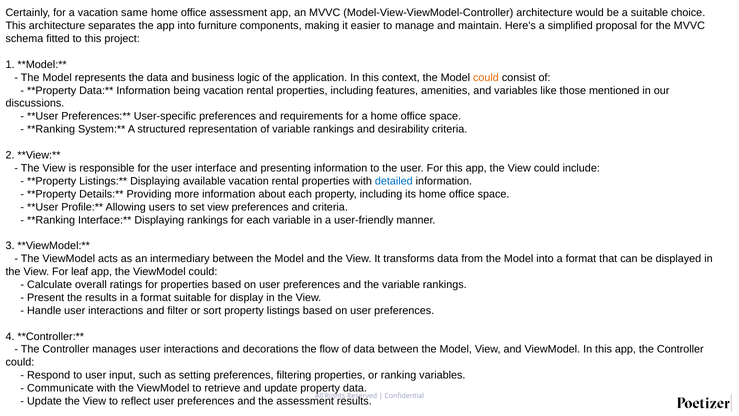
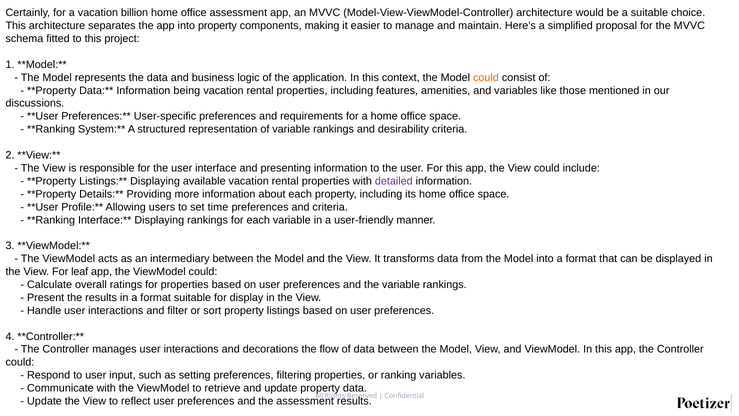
same: same -> billion
into furniture: furniture -> property
detailed colour: blue -> purple
set view: view -> time
